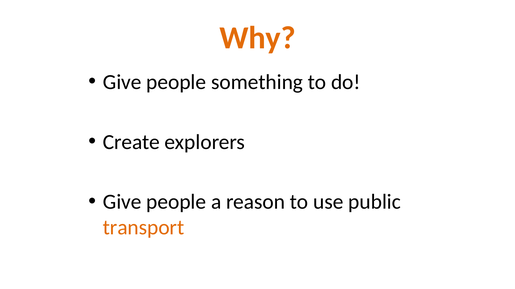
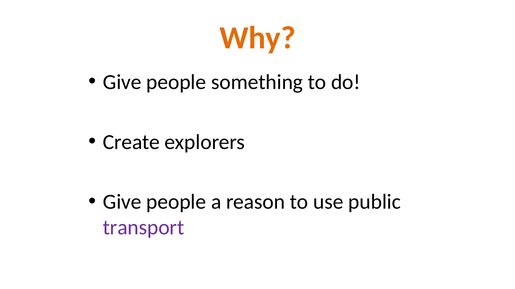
transport colour: orange -> purple
